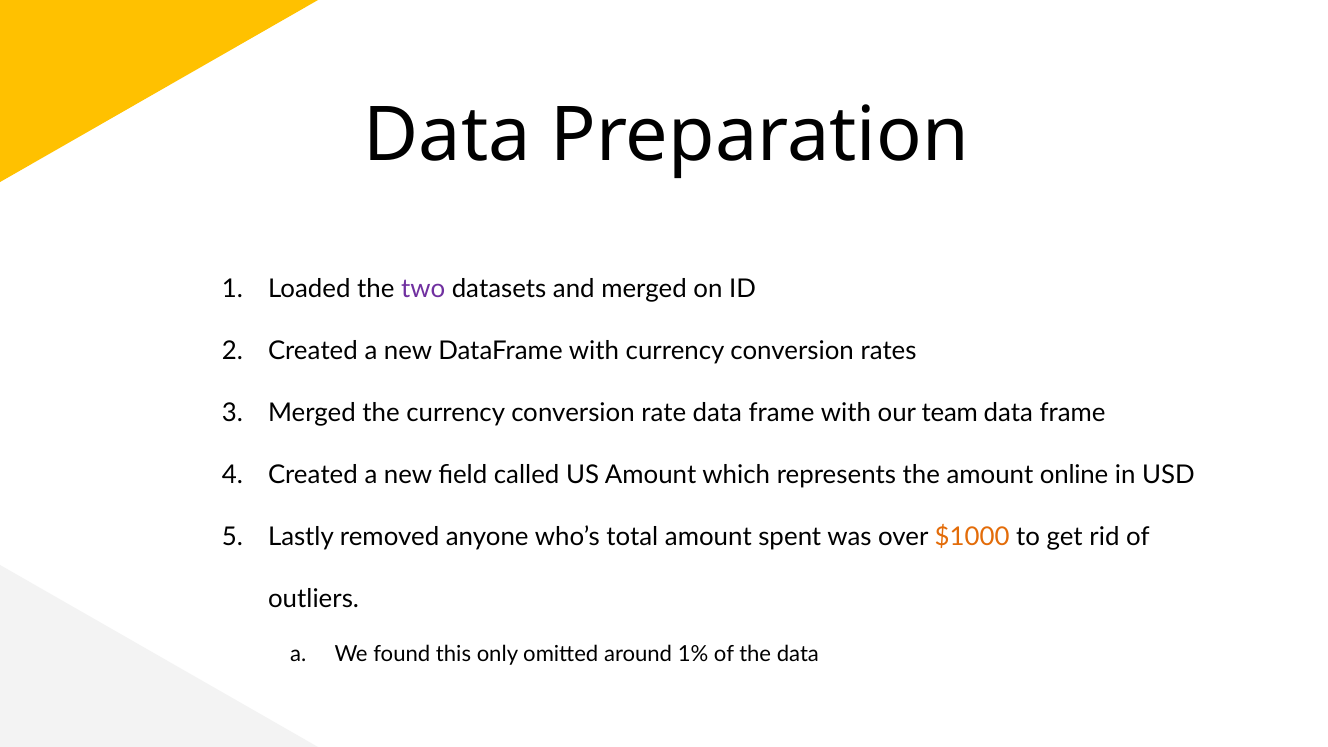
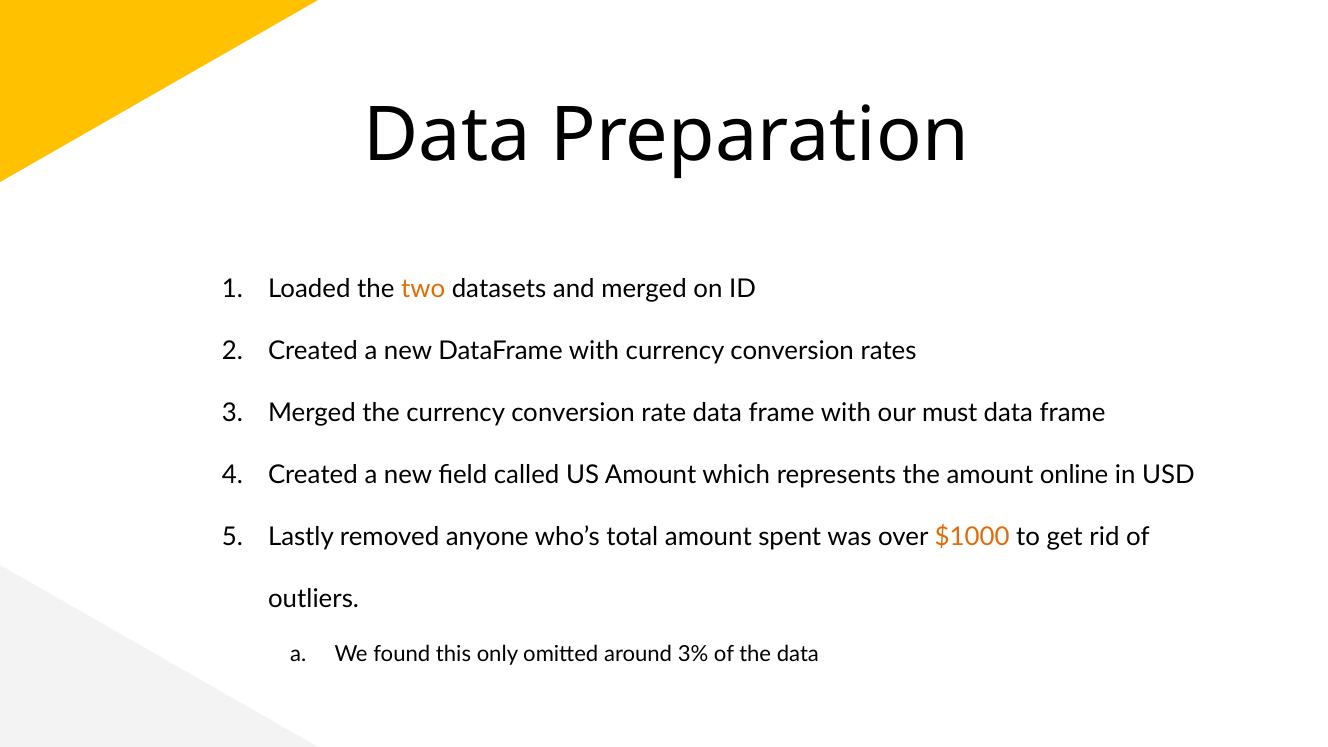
two colour: purple -> orange
team: team -> must
1%: 1% -> 3%
